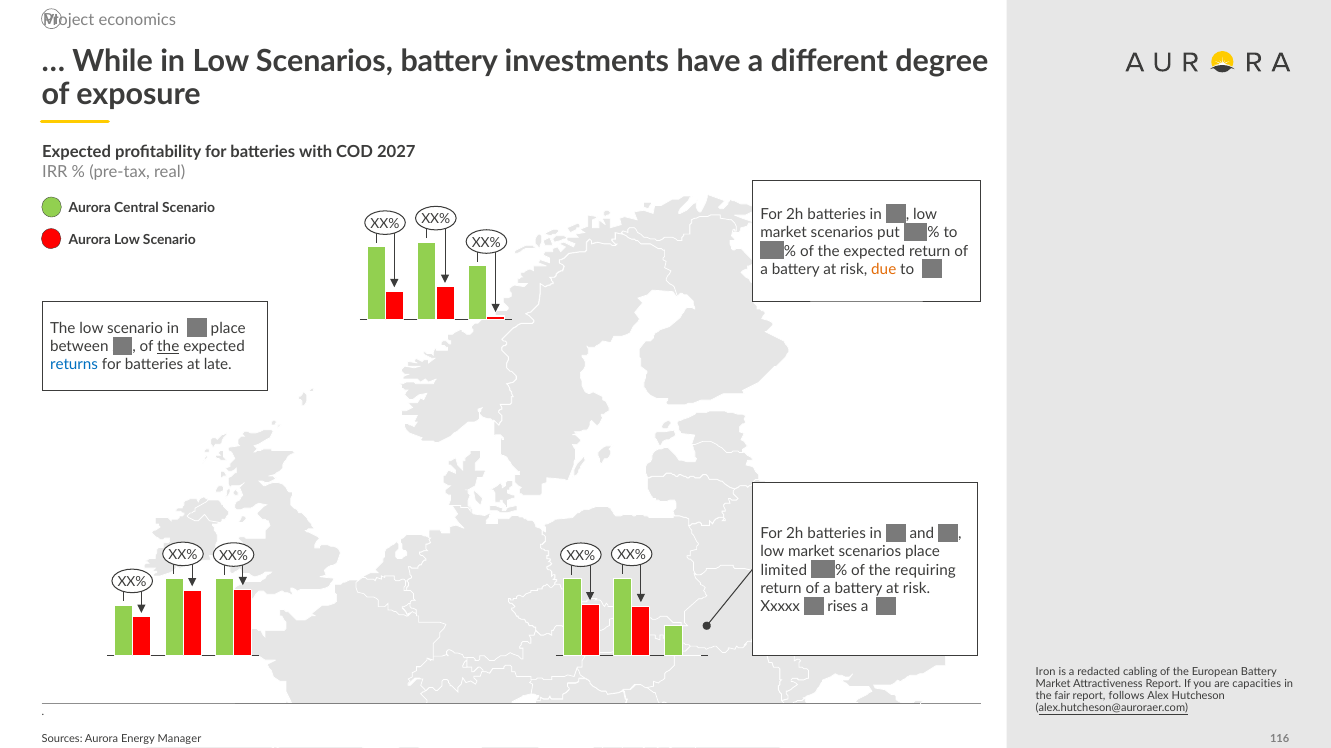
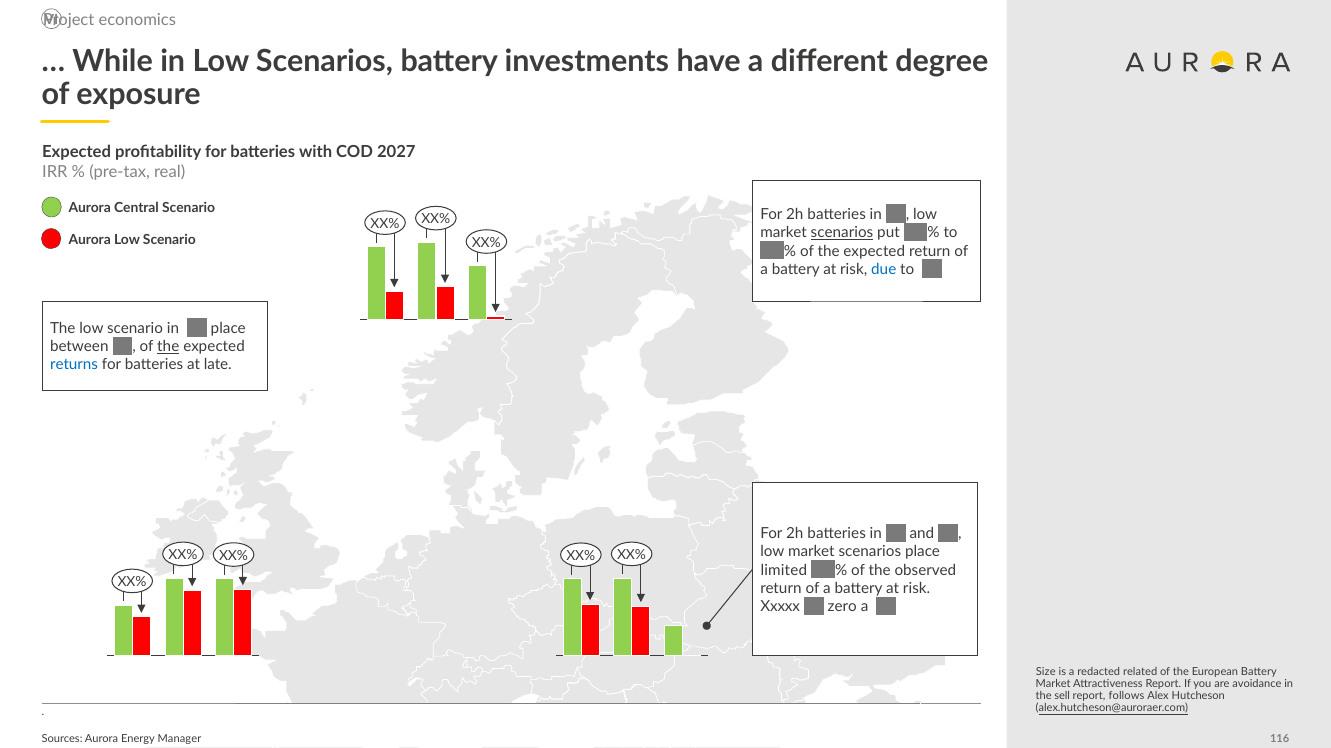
scenarios at (842, 233) underline: none -> present
due colour: orange -> blue
requiring: requiring -> observed
rises: rises -> zero
Iron: Iron -> Size
cabling: cabling -> related
capacities: capacities -> avoidance
fair: fair -> sell
